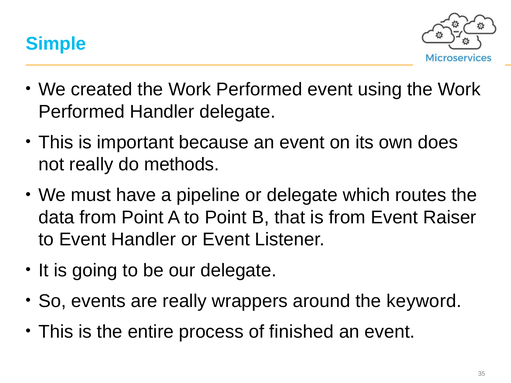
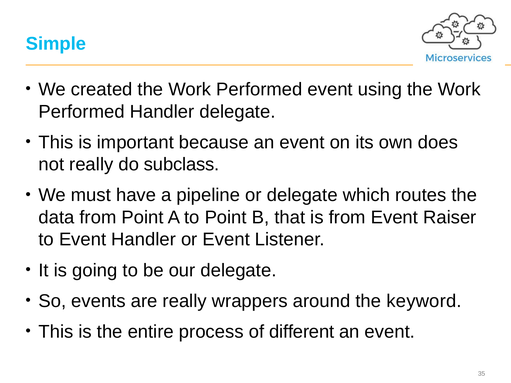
methods: methods -> subclass
finished: finished -> different
